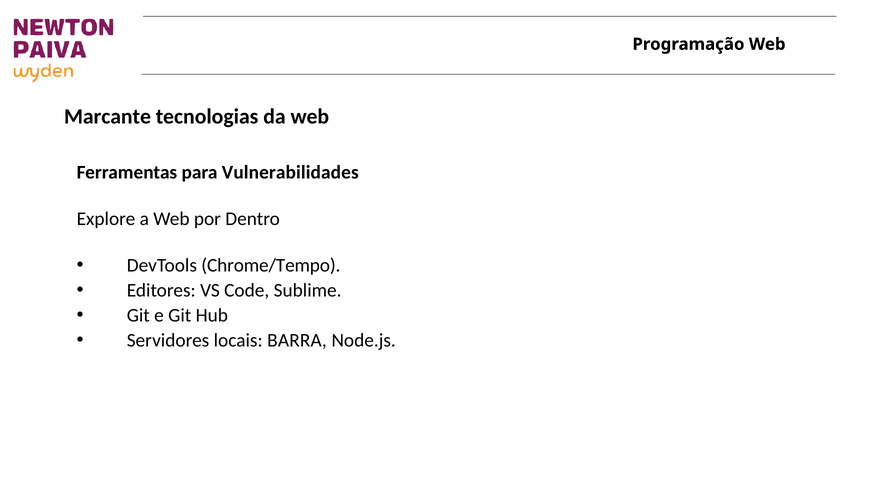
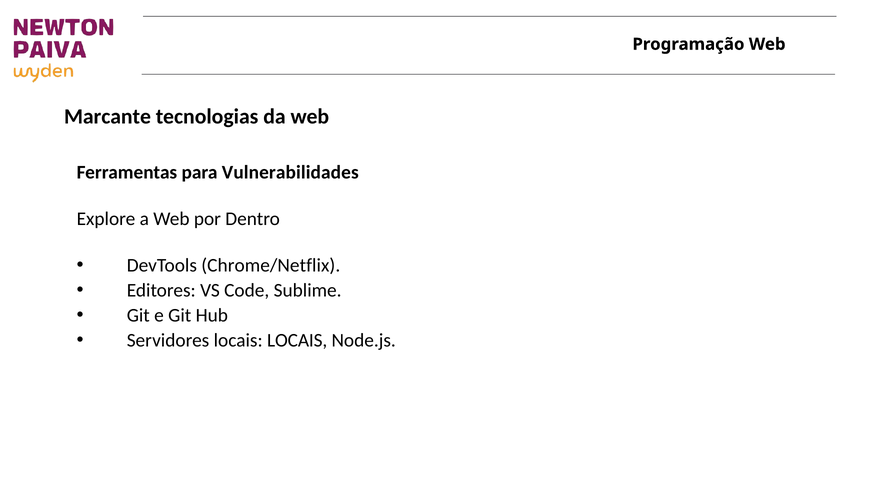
Chrome/Tempo: Chrome/Tempo -> Chrome/Netflix
locais BARRA: BARRA -> LOCAIS
